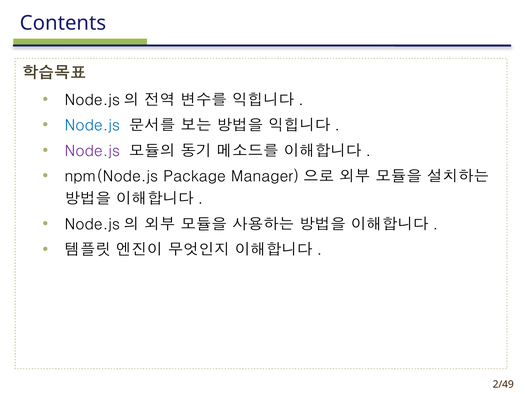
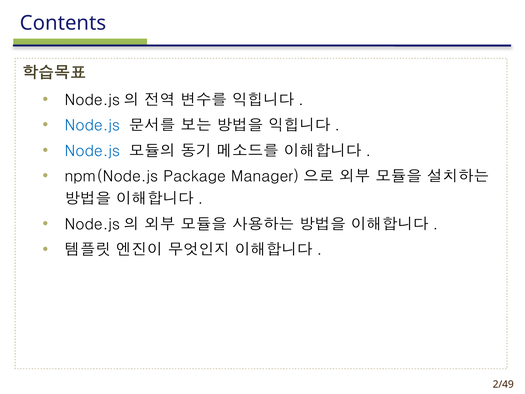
Node.js at (92, 151) colour: purple -> blue
